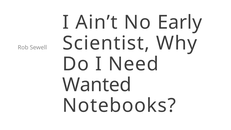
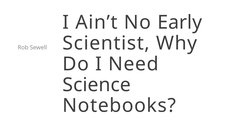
Wanted: Wanted -> Science
